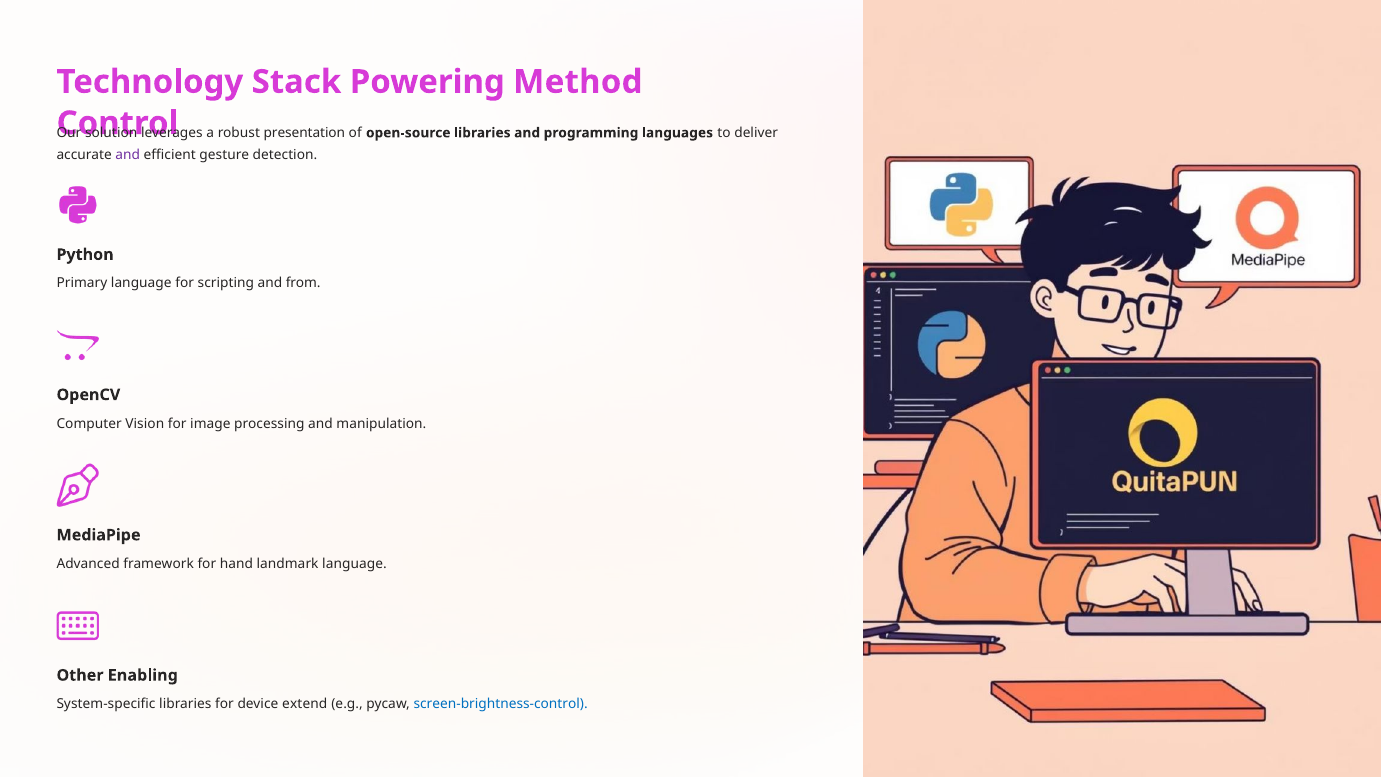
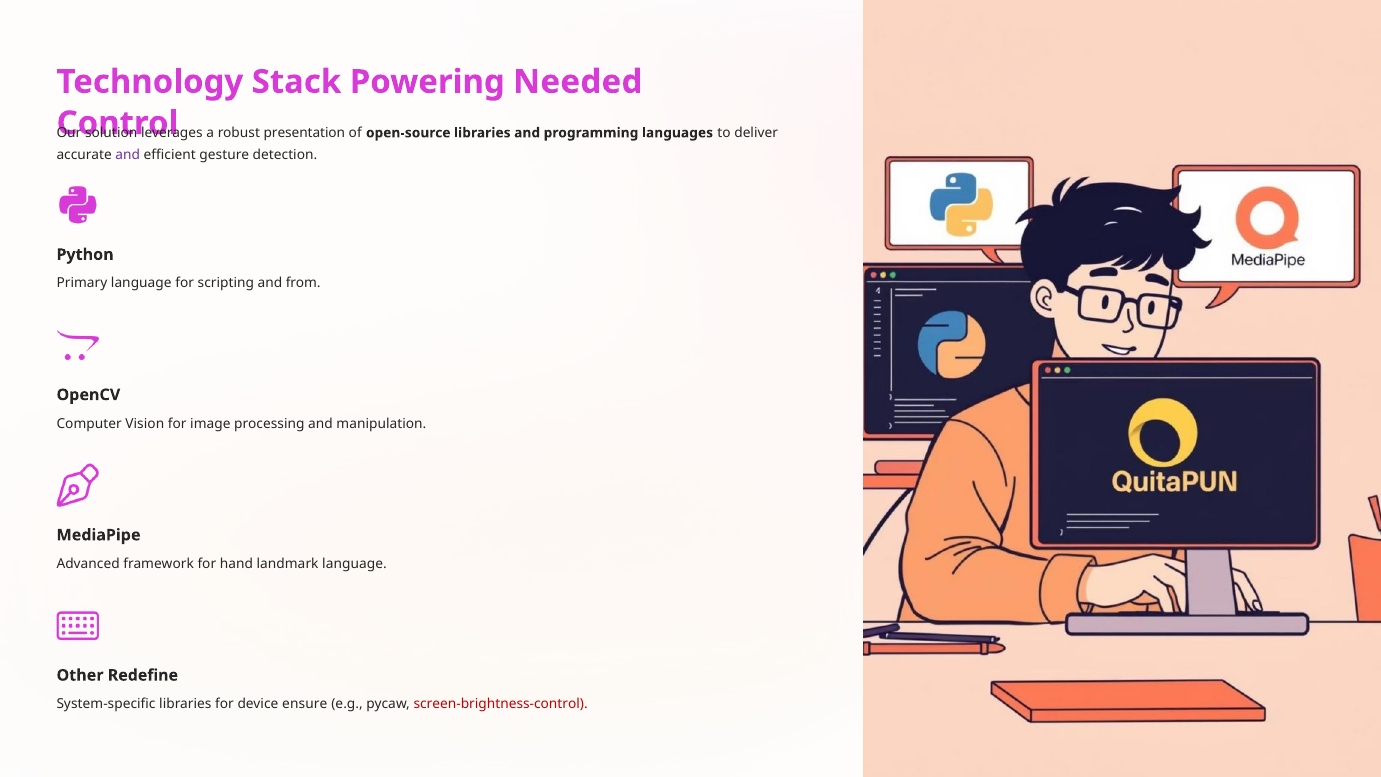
Method: Method -> Needed
Enabling: Enabling -> Redefine
extend: extend -> ensure
screen-brightness-control colour: blue -> red
